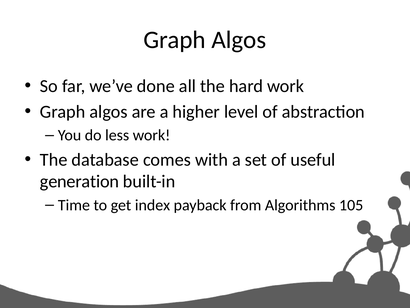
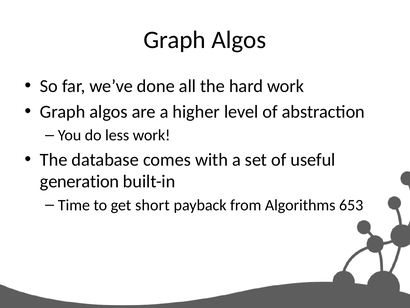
index: index -> short
105: 105 -> 653
